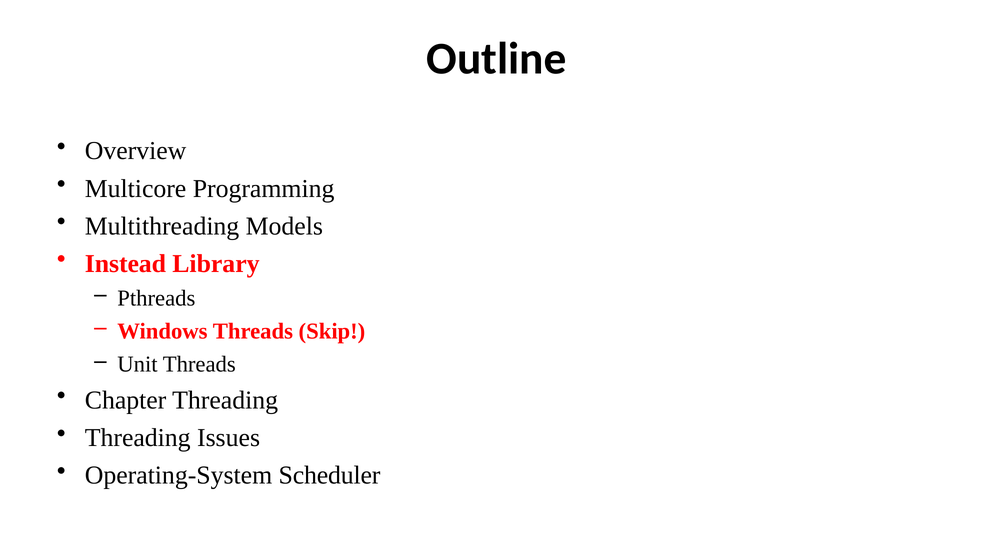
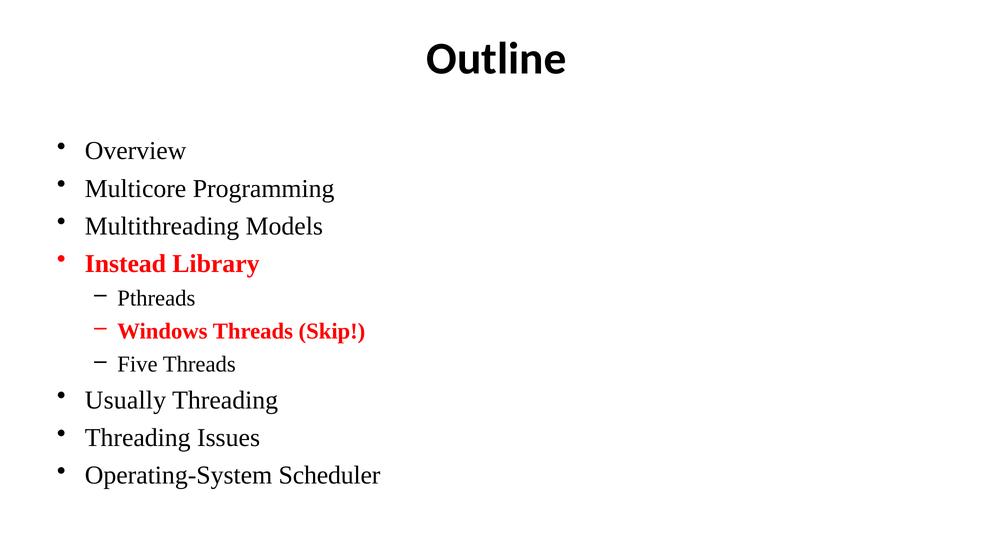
Unit: Unit -> Five
Chapter: Chapter -> Usually
